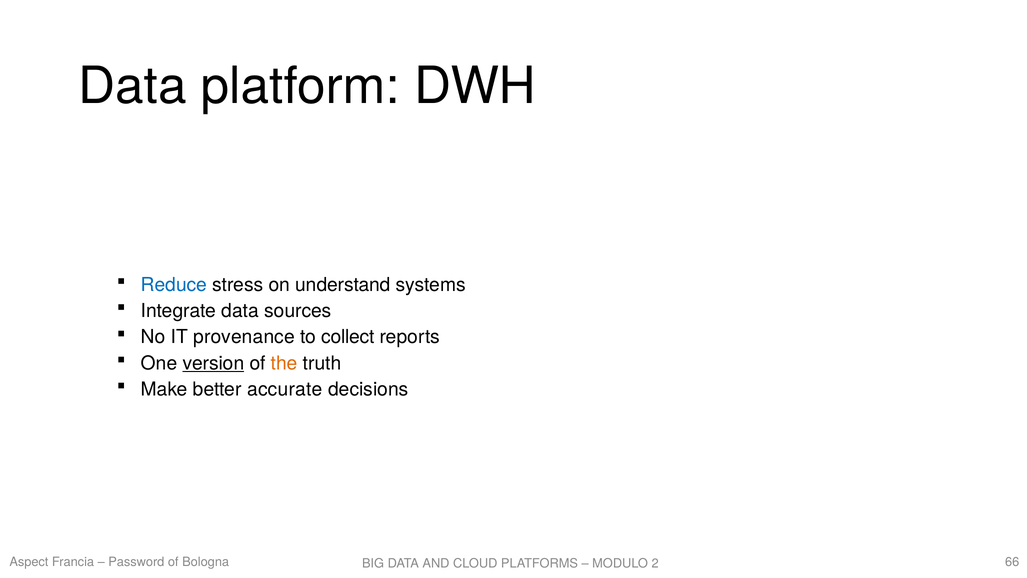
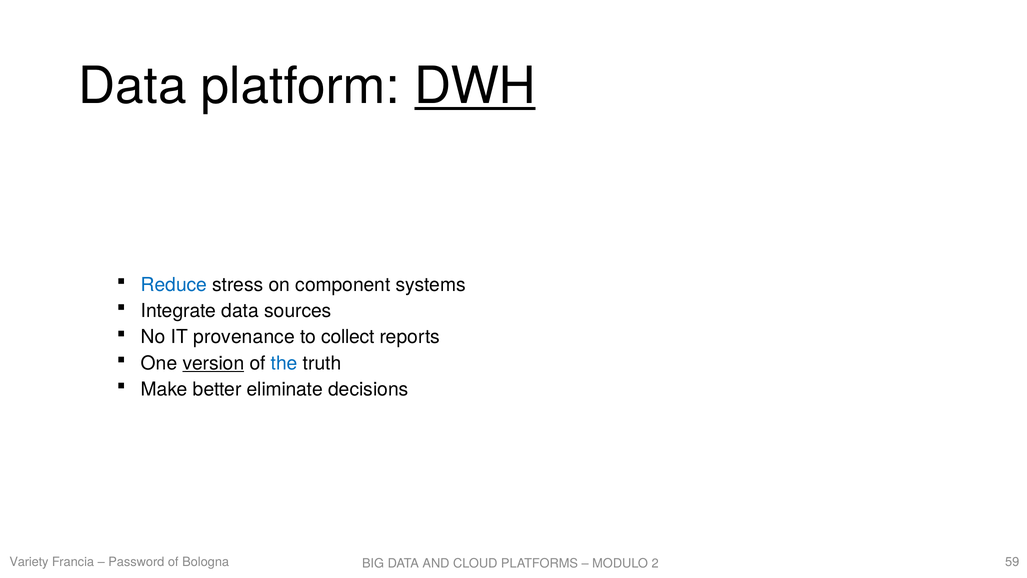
DWH underline: none -> present
understand: understand -> component
the colour: orange -> blue
accurate: accurate -> eliminate
Aspect: Aspect -> Variety
66: 66 -> 59
